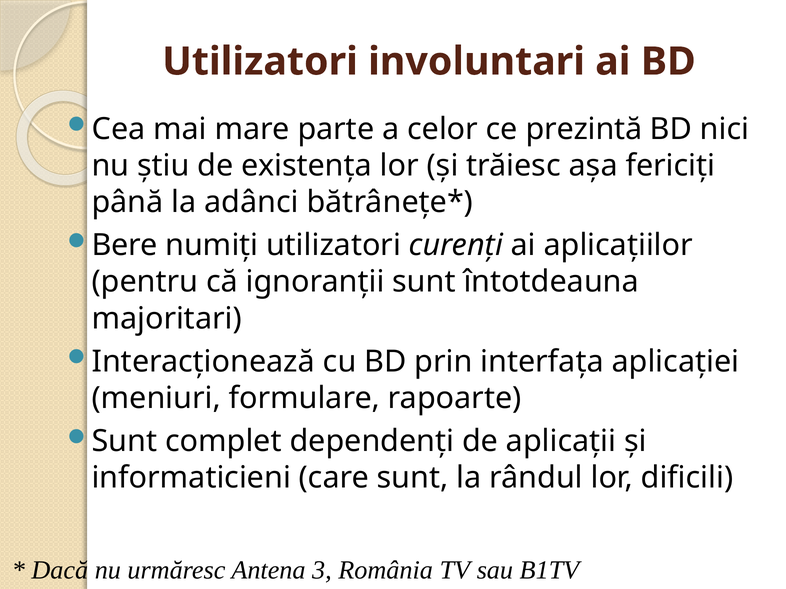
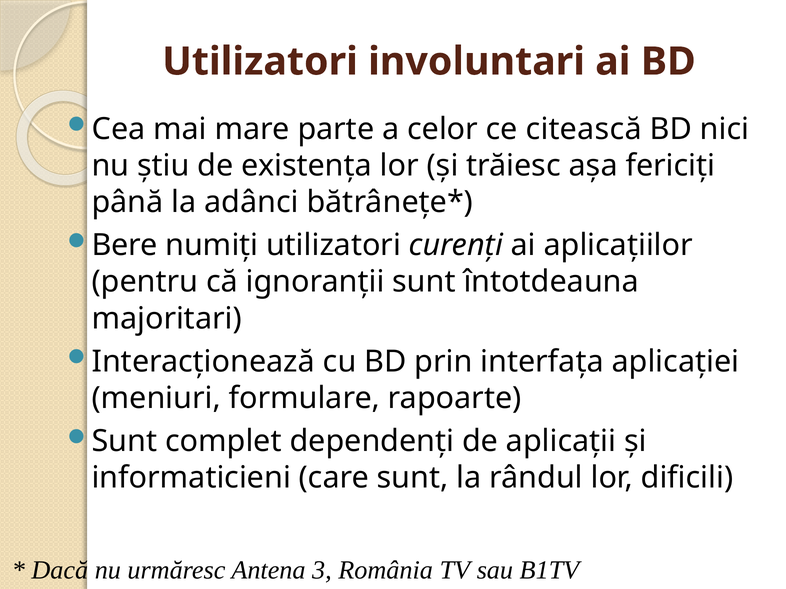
prezintă: prezintă -> citească
